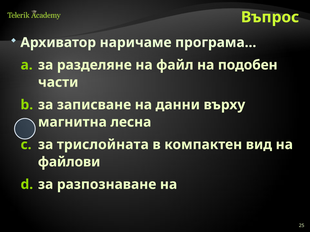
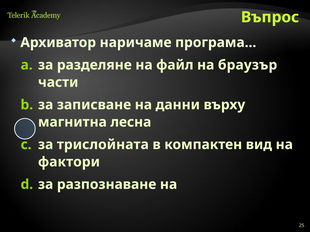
подобен: подобен -> браузър
файлови: файлови -> фактори
